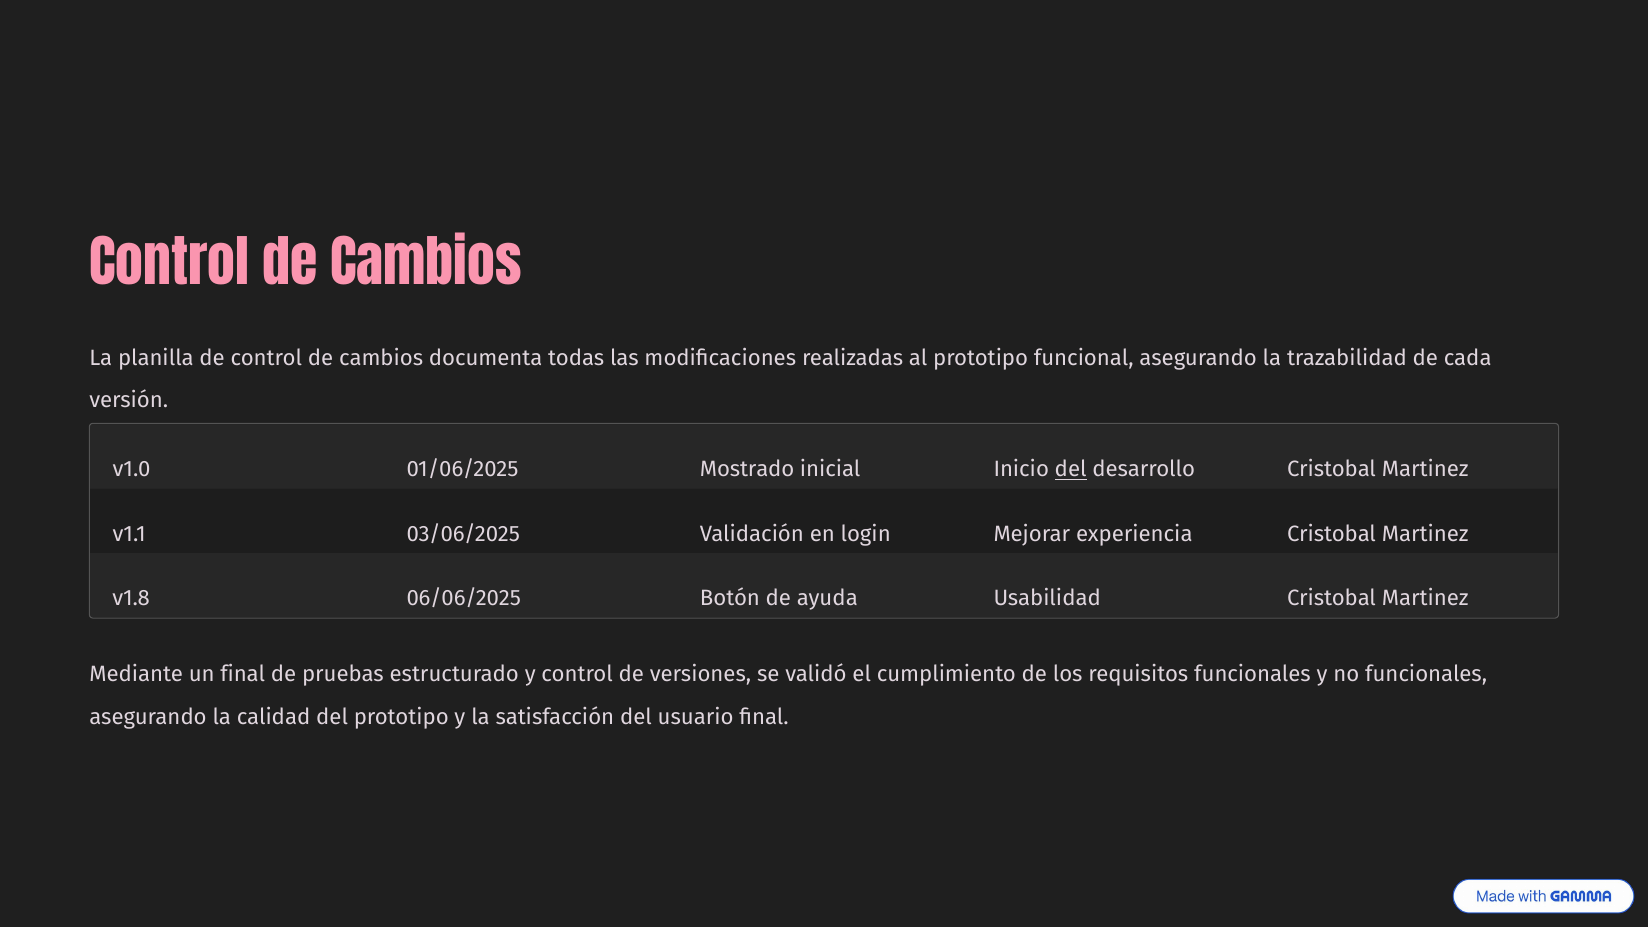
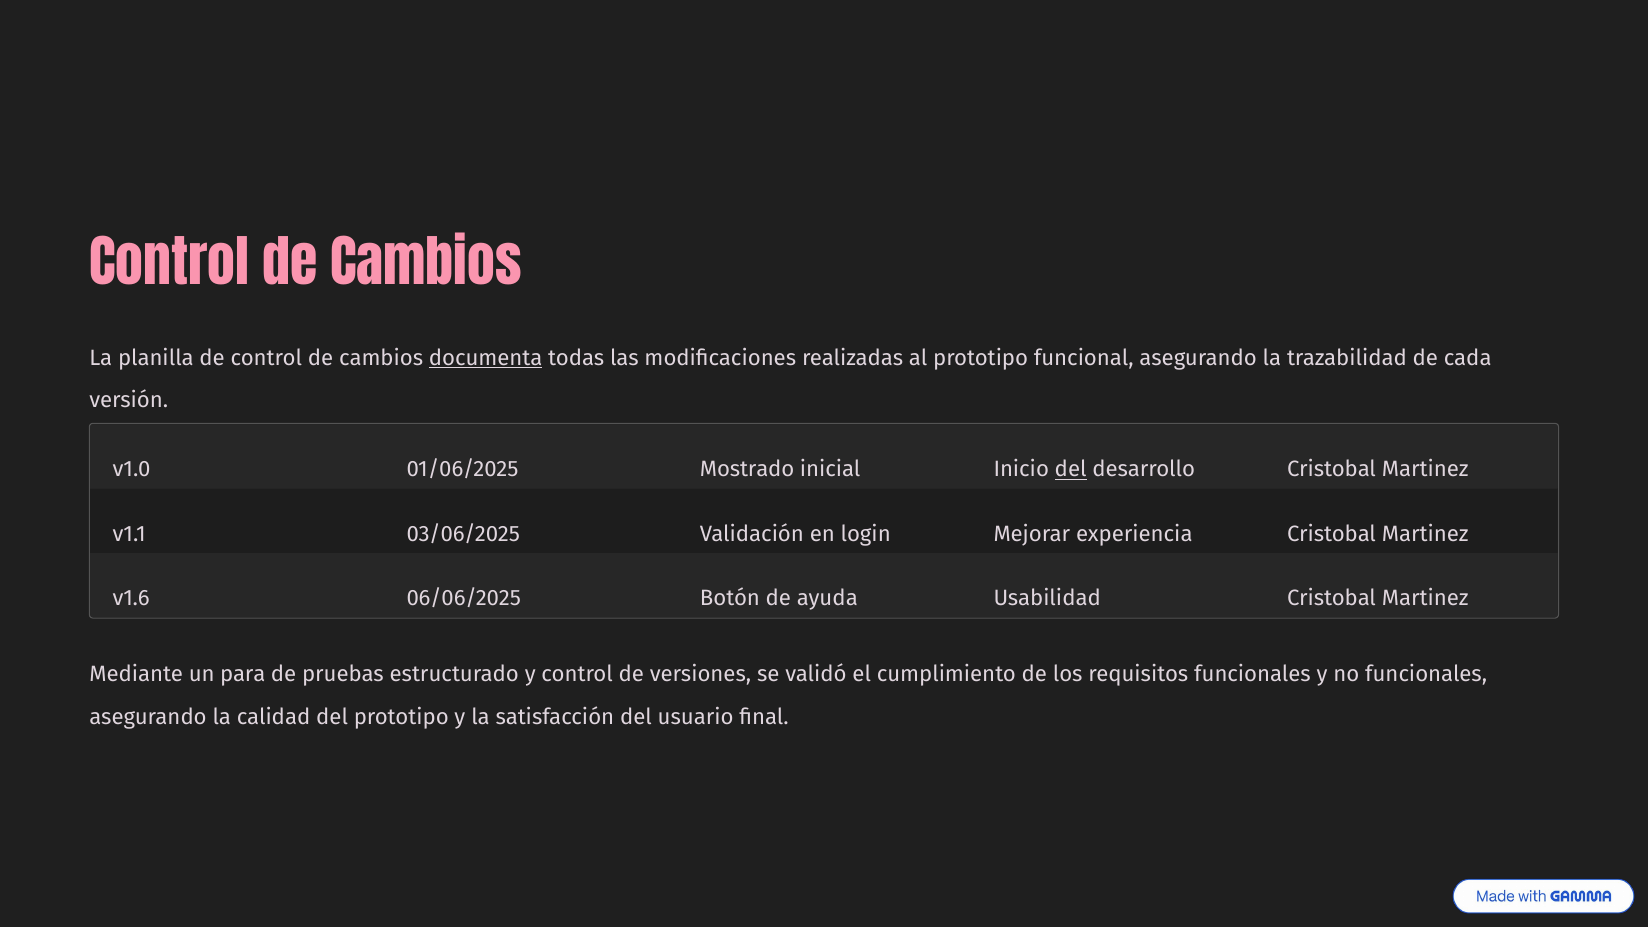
documenta underline: none -> present
v1.8: v1.8 -> v1.6
un final: final -> para
